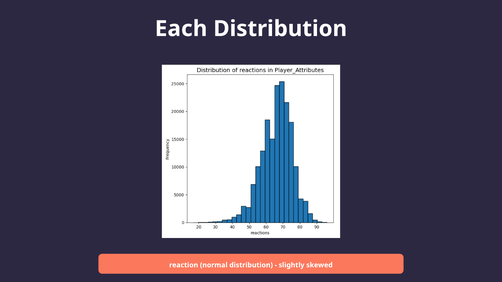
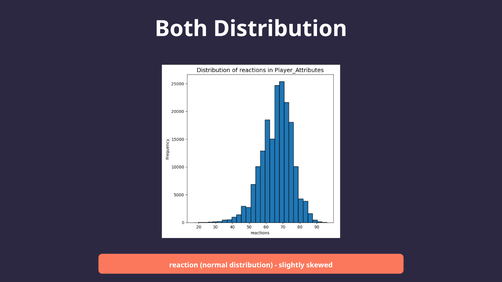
Each: Each -> Both
